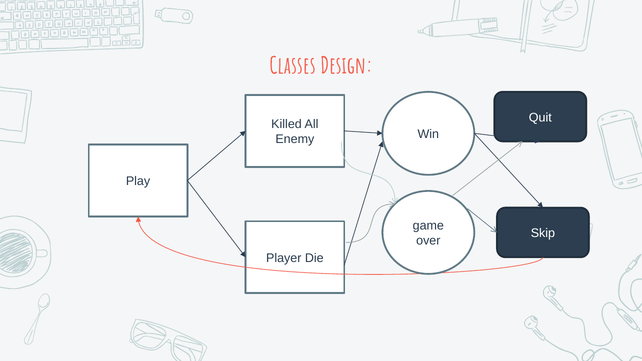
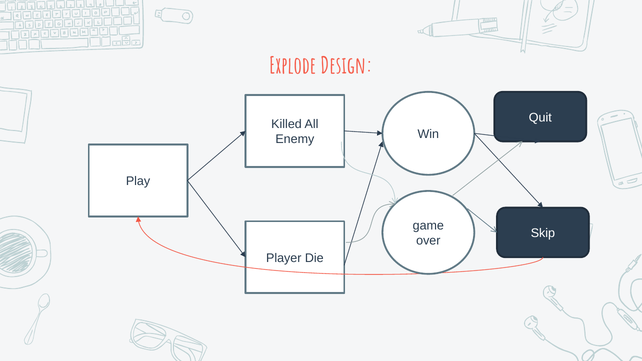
Classes: Classes -> Explode
